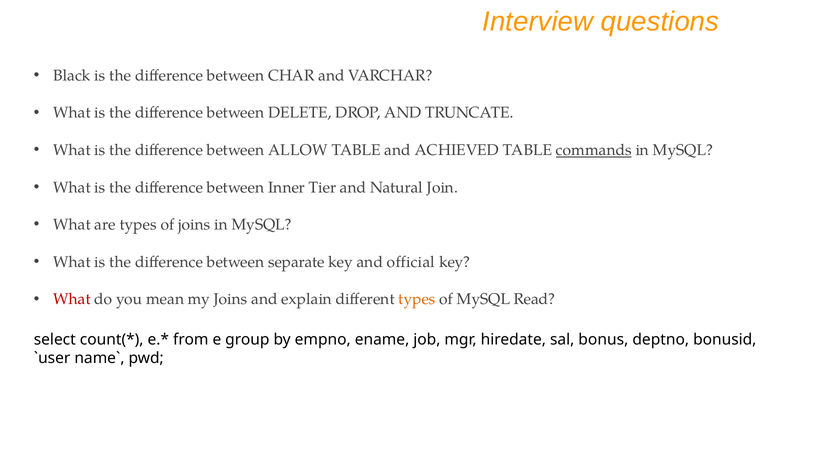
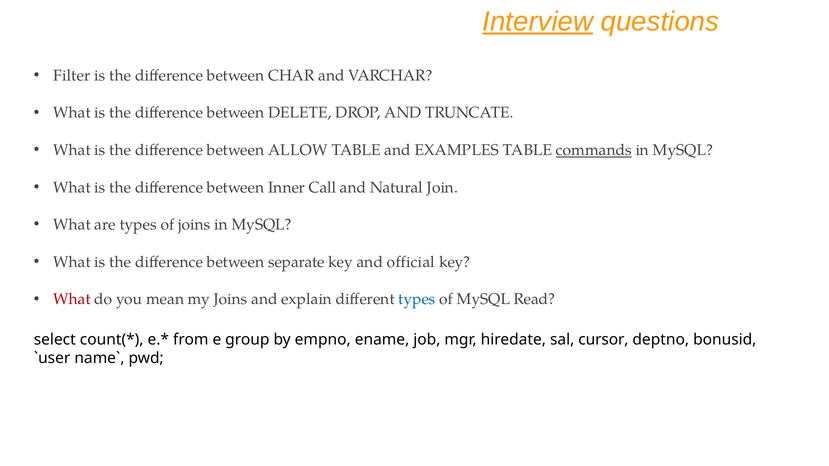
Interview underline: none -> present
Black: Black -> Filter
ACHIEVED: ACHIEVED -> EXAMPLES
Tier: Tier -> Call
types at (417, 299) colour: orange -> blue
bonus: bonus -> cursor
